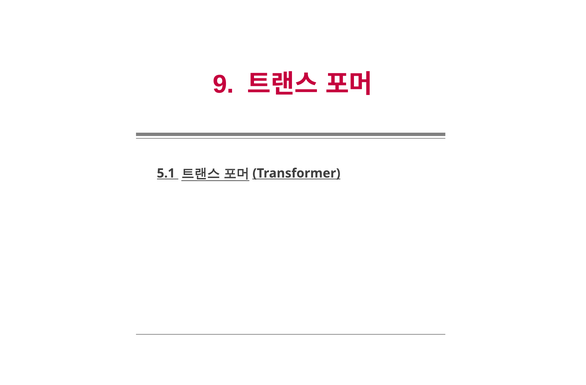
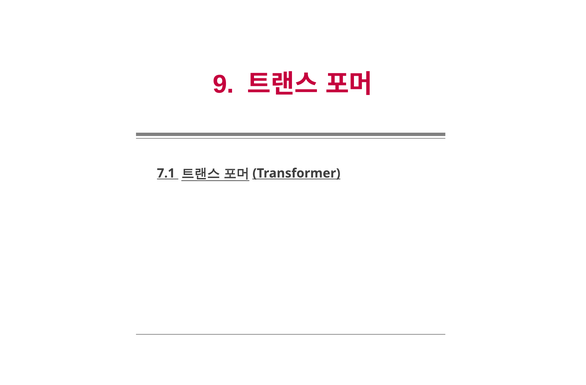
5.1: 5.1 -> 7.1
